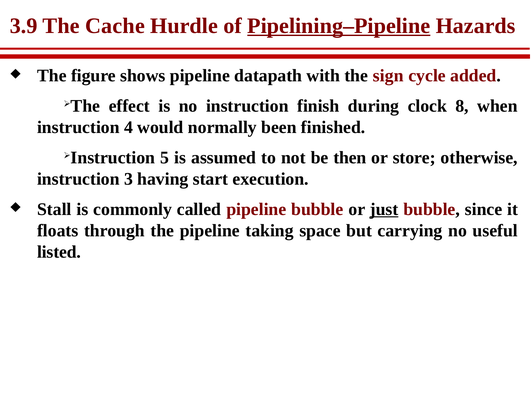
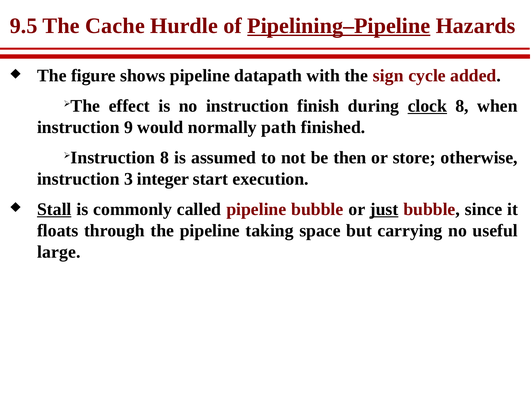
3.9: 3.9 -> 9.5
clock underline: none -> present
4: 4 -> 9
been: been -> path
Instruction 5: 5 -> 8
having: having -> integer
Stall underline: none -> present
listed: listed -> large
